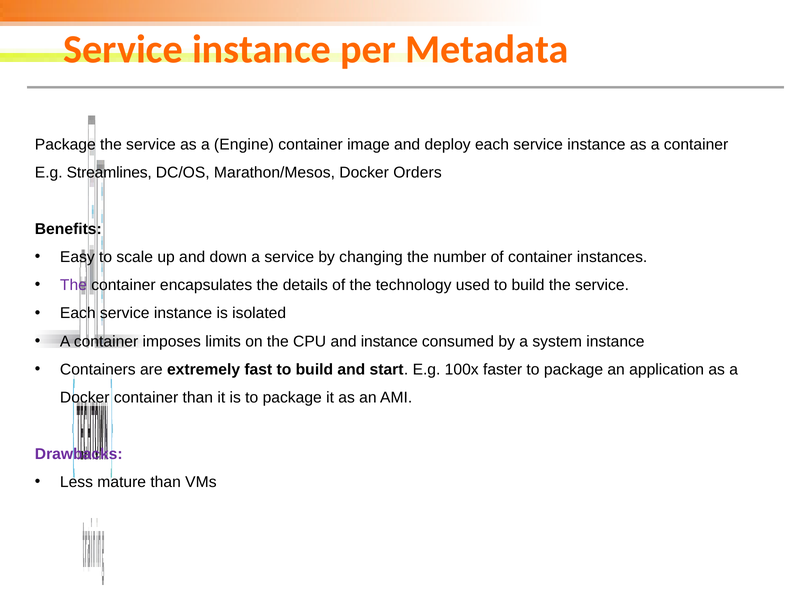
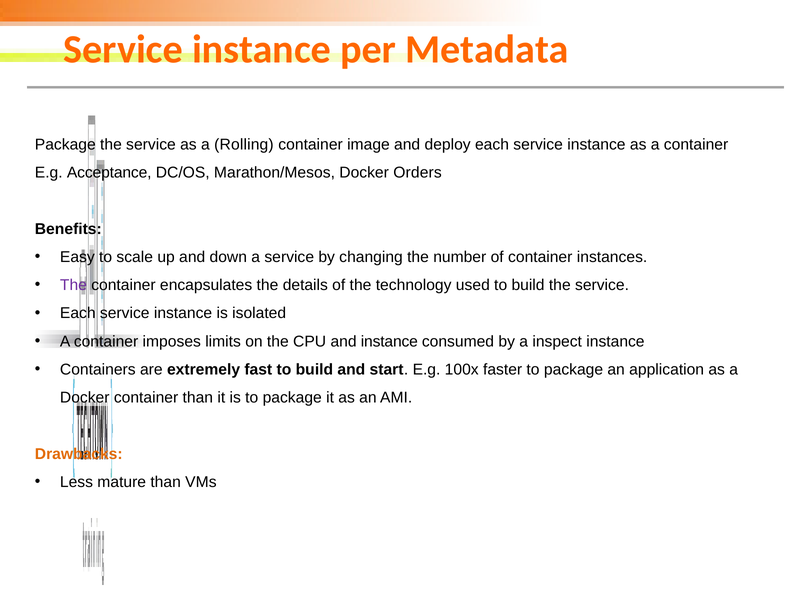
Engine: Engine -> Rolling
Streamlines: Streamlines -> Acceptance
system: system -> inspect
Drawbacks colour: purple -> orange
